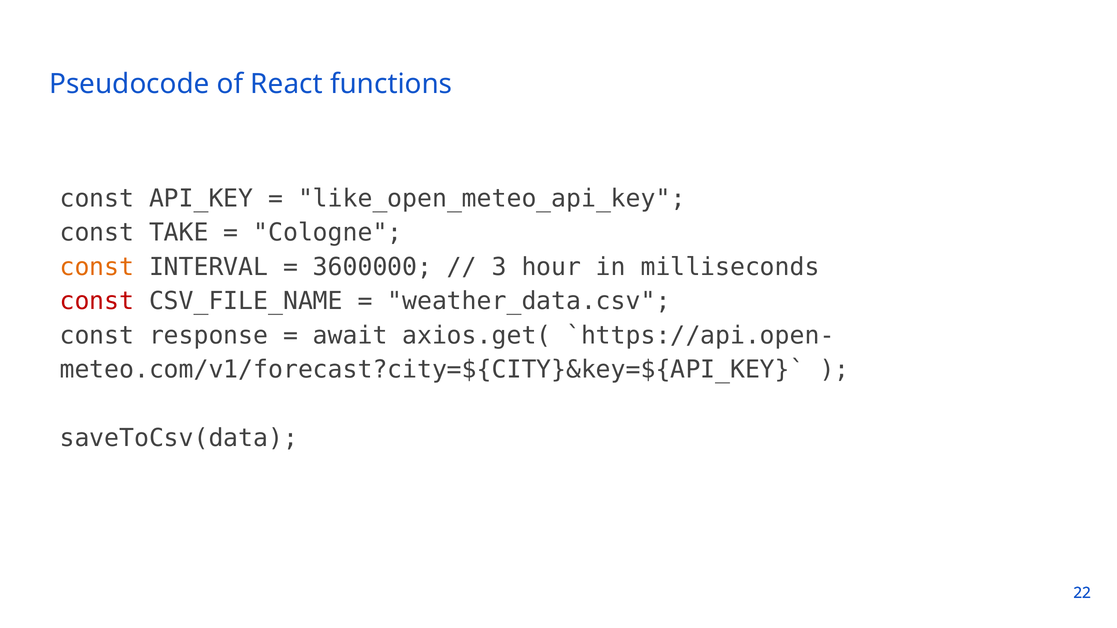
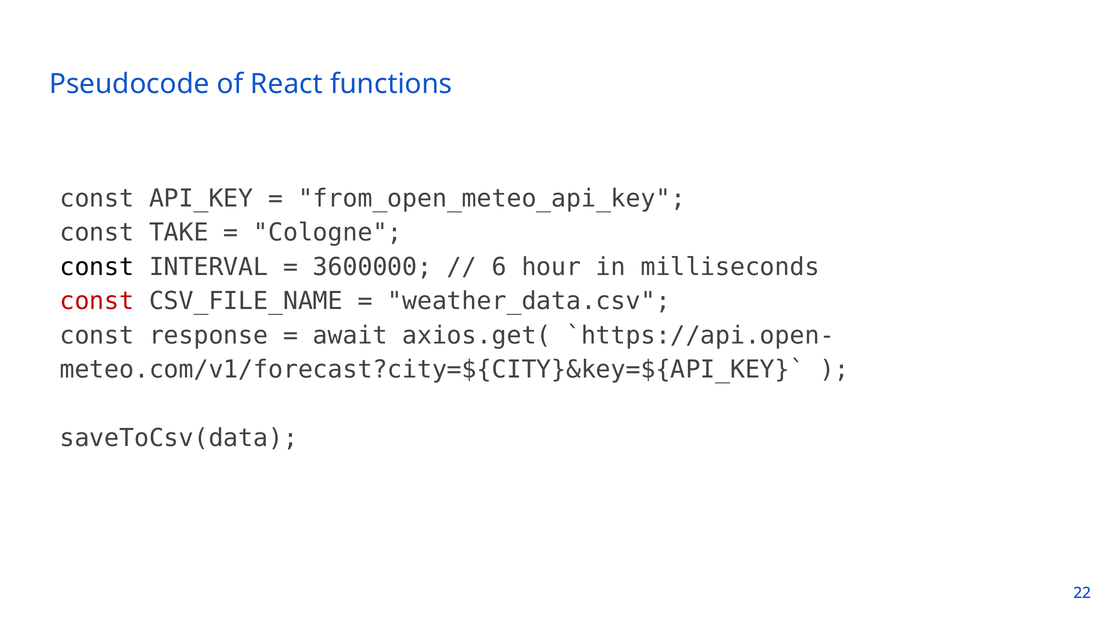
like_open_meteo_api_key: like_open_meteo_api_key -> from_open_meteo_api_key
const at (97, 267) colour: orange -> black
3: 3 -> 6
